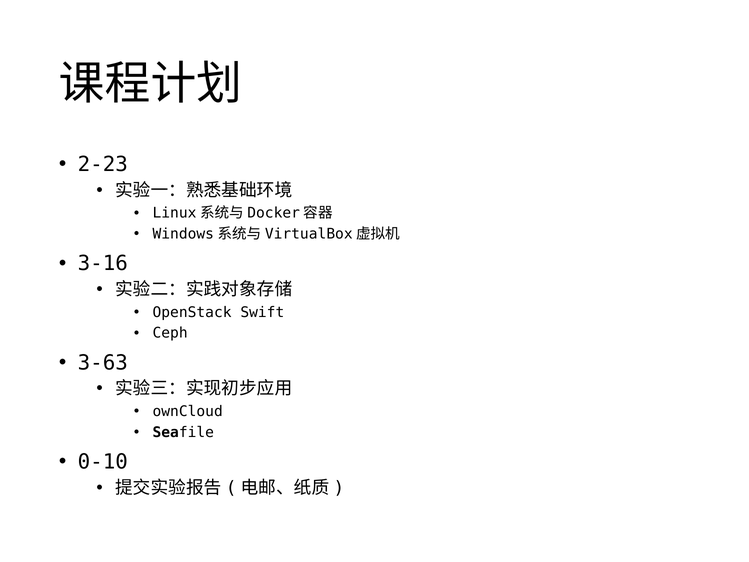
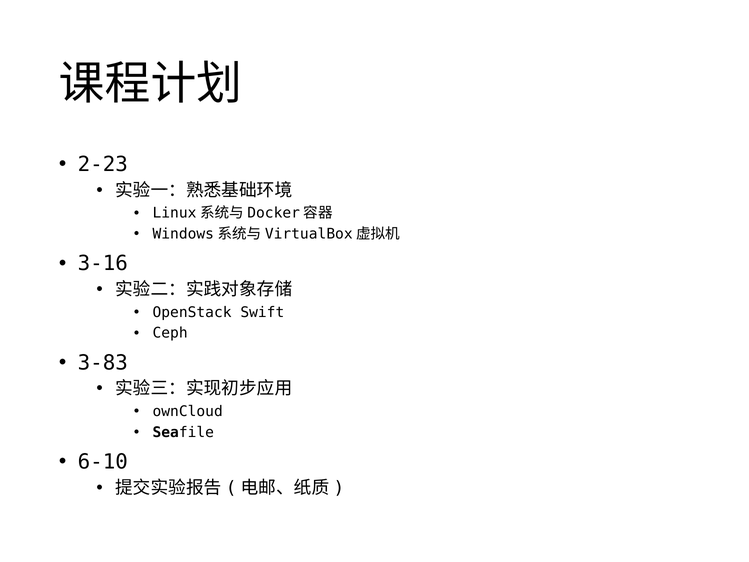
3-63: 3-63 -> 3-83
0-10: 0-10 -> 6-10
